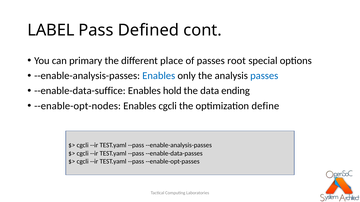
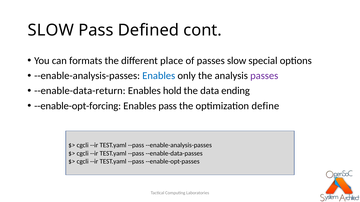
LABEL at (51, 30): LABEL -> SLOW
primary: primary -> formats
passes root: root -> slow
passes at (264, 76) colour: blue -> purple
--enable-data-suffice: --enable-data-suffice -> --enable-data-return
--enable-opt-nodes: --enable-opt-nodes -> --enable-opt-forcing
Enables cgcli: cgcli -> pass
